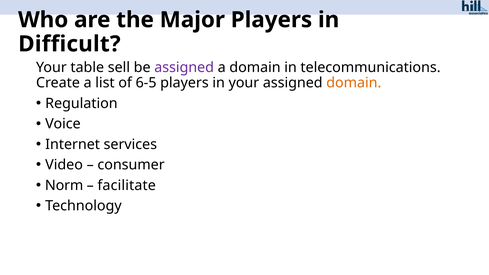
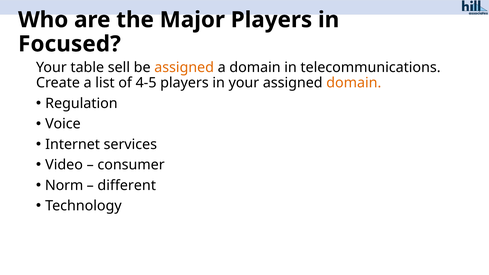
Difficult: Difficult -> Focused
assigned at (184, 67) colour: purple -> orange
6-5: 6-5 -> 4-5
facilitate: facilitate -> different
